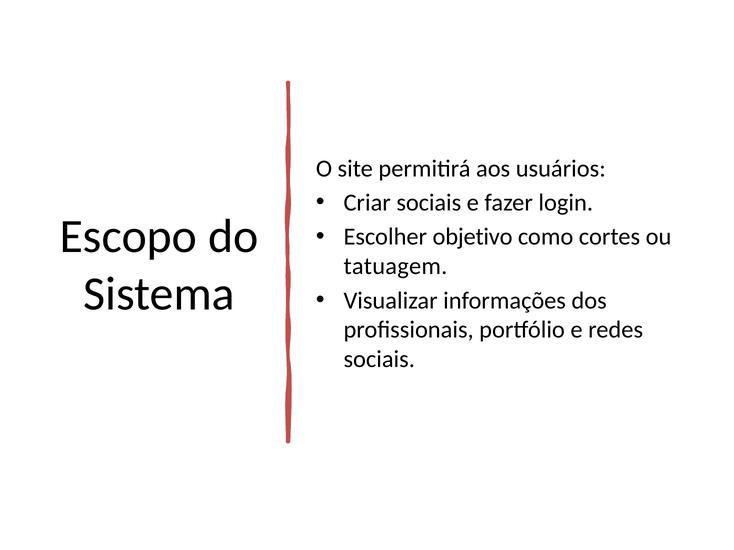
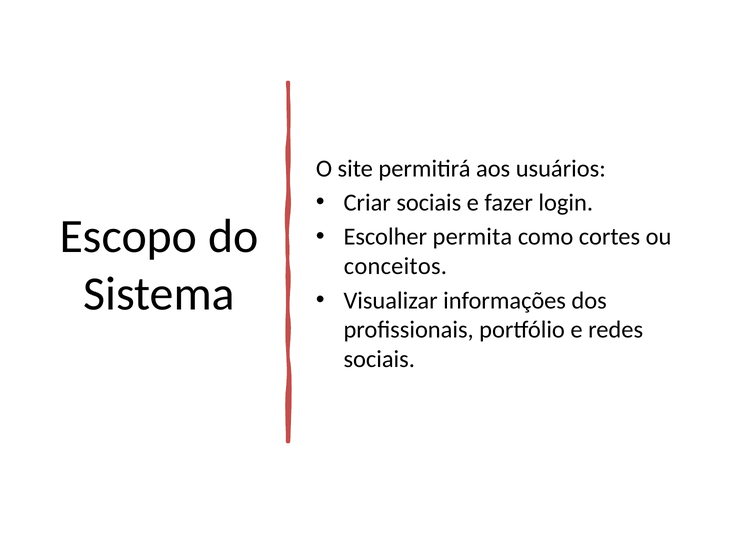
objetivo: objetivo -> permita
tatuagem: tatuagem -> conceitos
